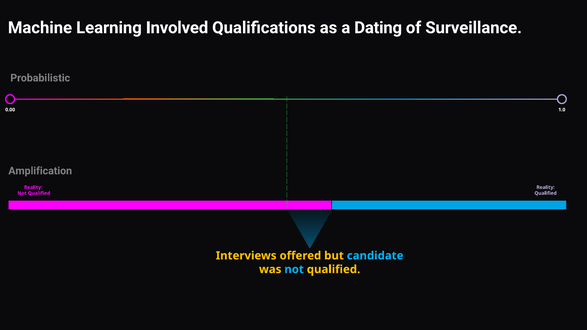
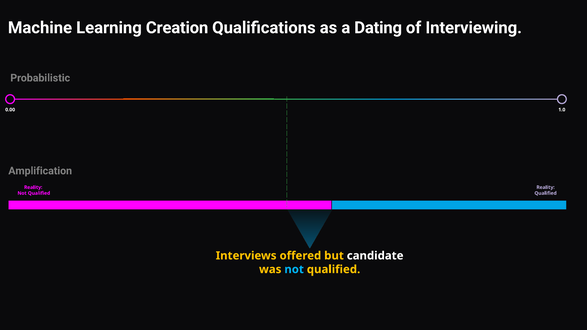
Involved: Involved -> Creation
Surveillance: Surveillance -> Interviewing
candidate colour: light blue -> white
